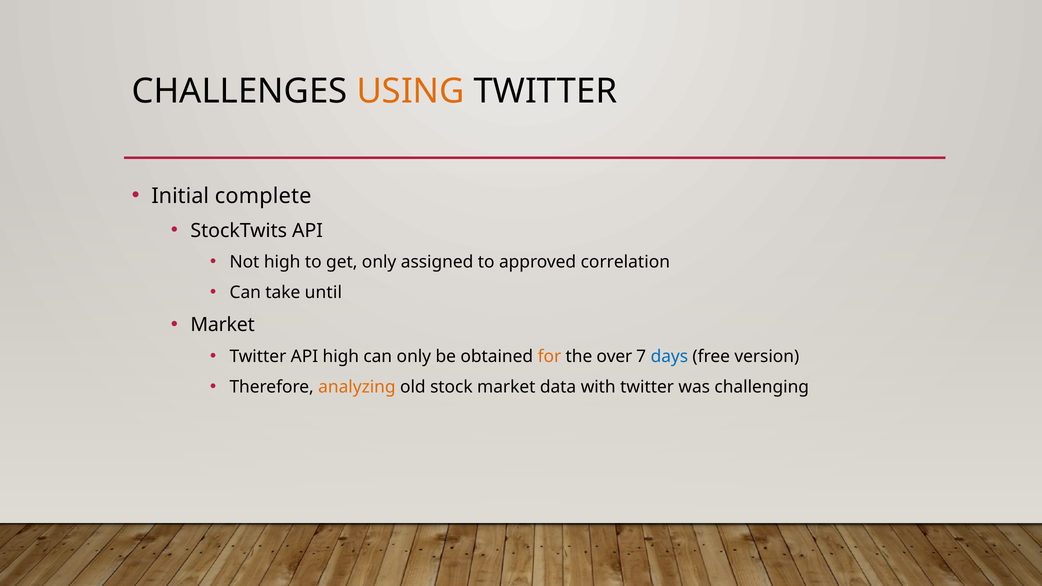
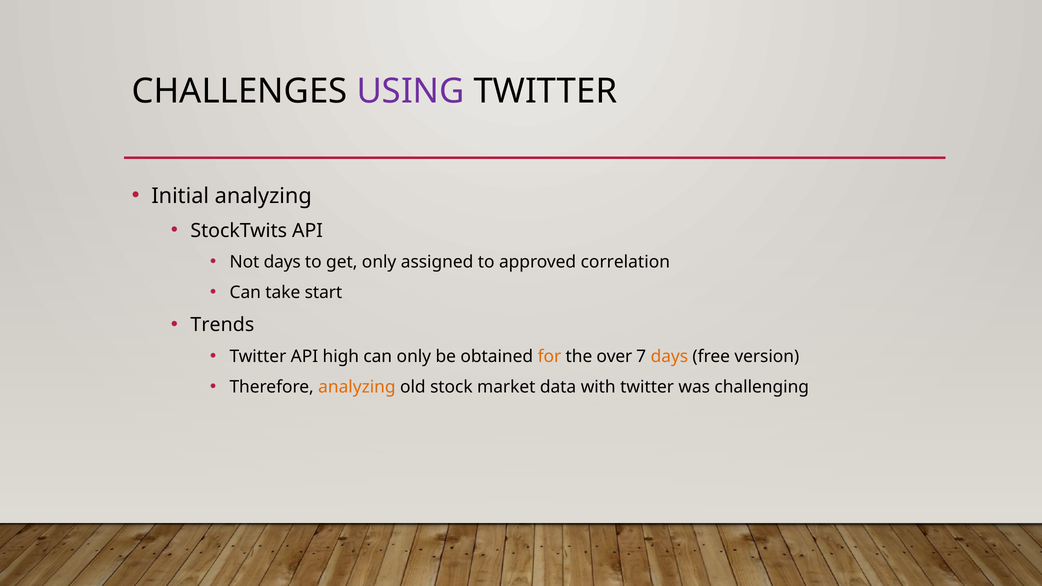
USING colour: orange -> purple
Initial complete: complete -> analyzing
Not high: high -> days
until: until -> start
Market at (223, 325): Market -> Trends
days at (669, 356) colour: blue -> orange
